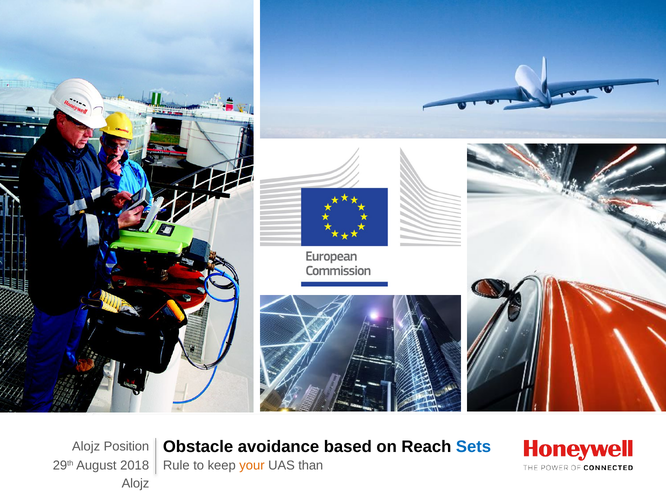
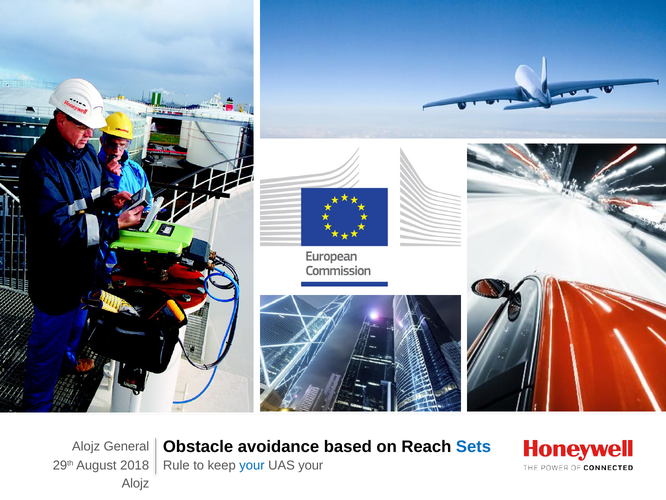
Position: Position -> General
your at (252, 465) colour: orange -> blue
UAS than: than -> your
